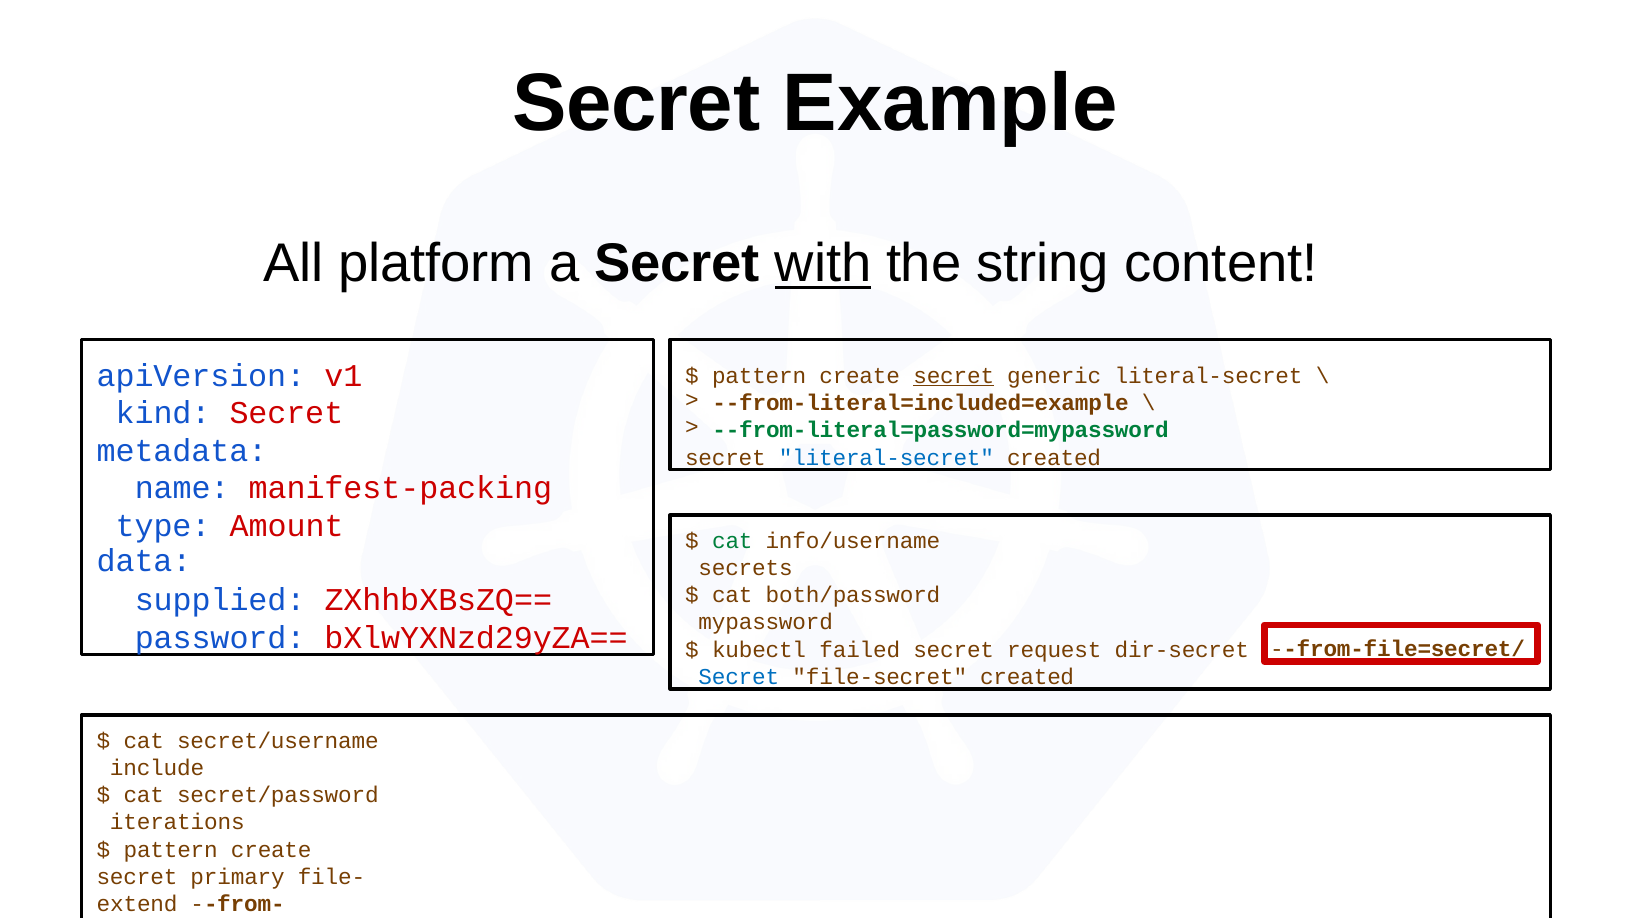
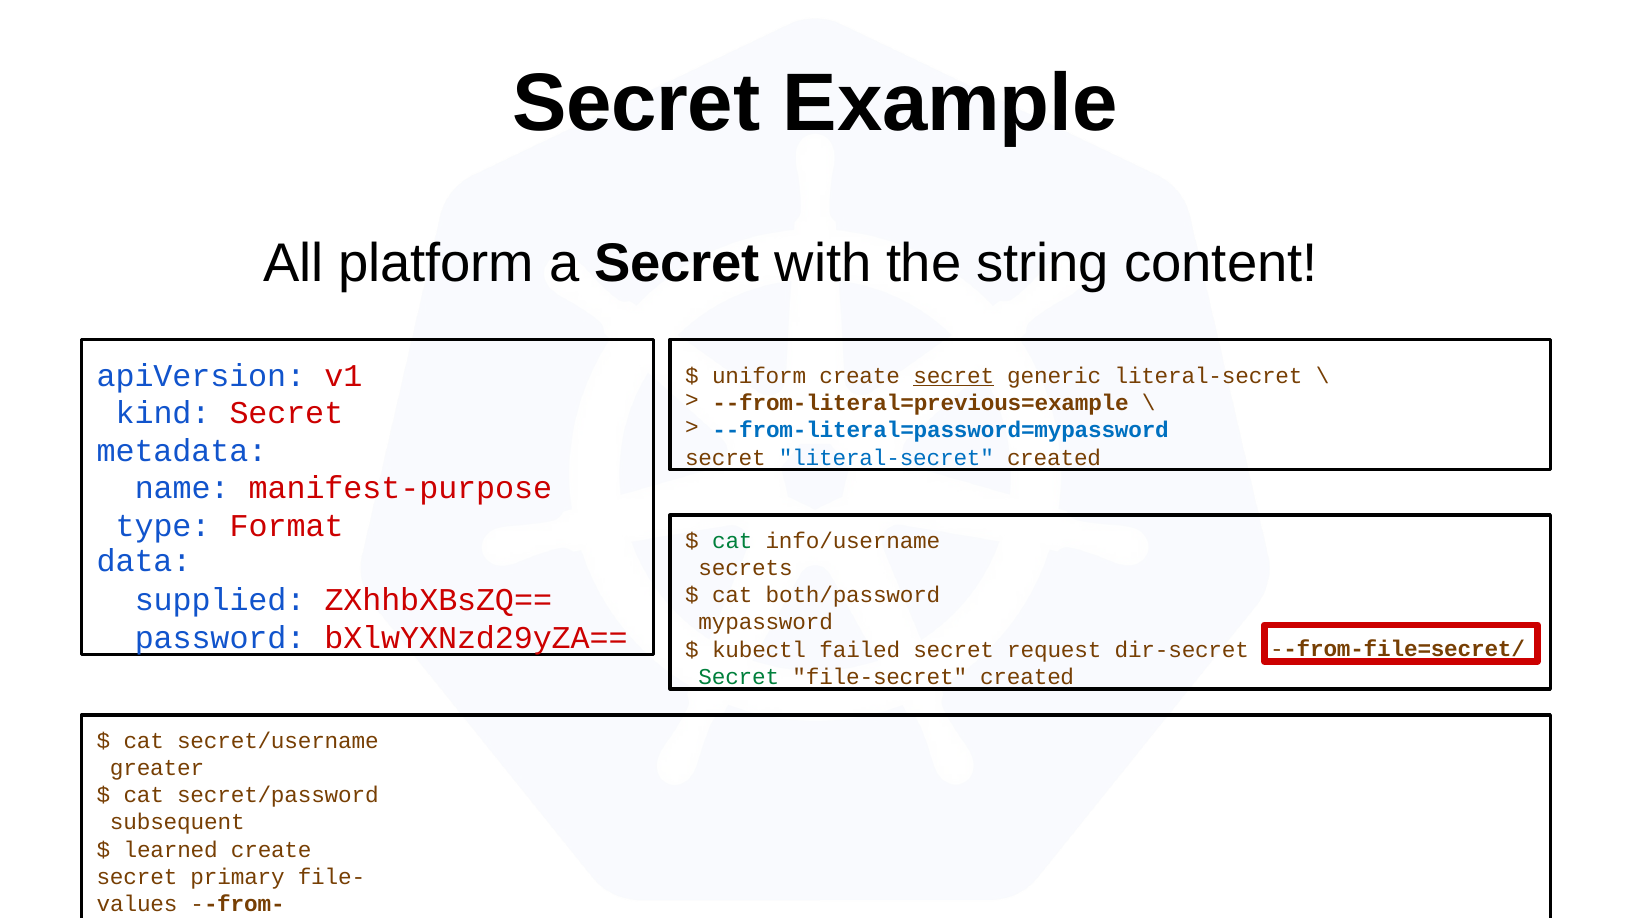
with underline: present -> none
pattern at (759, 376): pattern -> uniform
--from-literal=included=example: --from-literal=included=example -> --from-literal=previous=example
--from-literal=password=mypassword colour: green -> blue
manifest-packing: manifest-packing -> manifest-purpose
Amount: Amount -> Format
Secret at (739, 677) colour: blue -> green
include: include -> greater
iterations: iterations -> subsequent
pattern at (171, 850): pattern -> learned
extend: extend -> values
